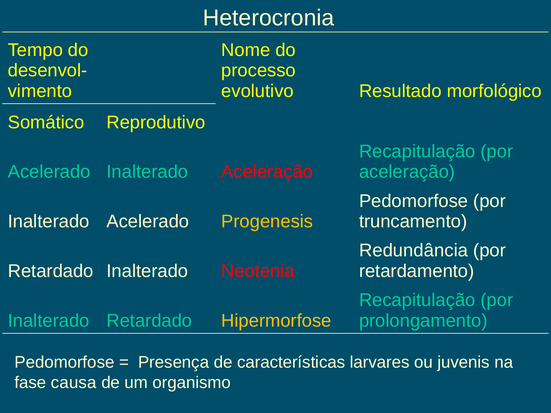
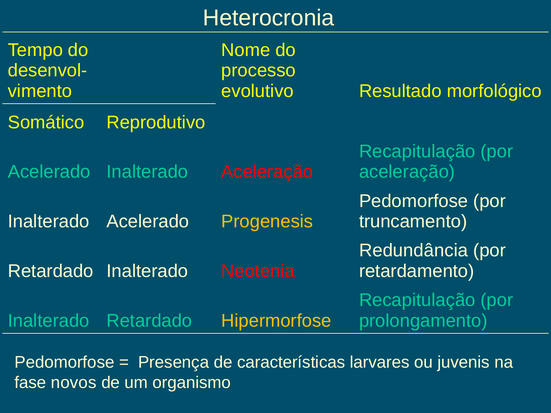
causa: causa -> novos
